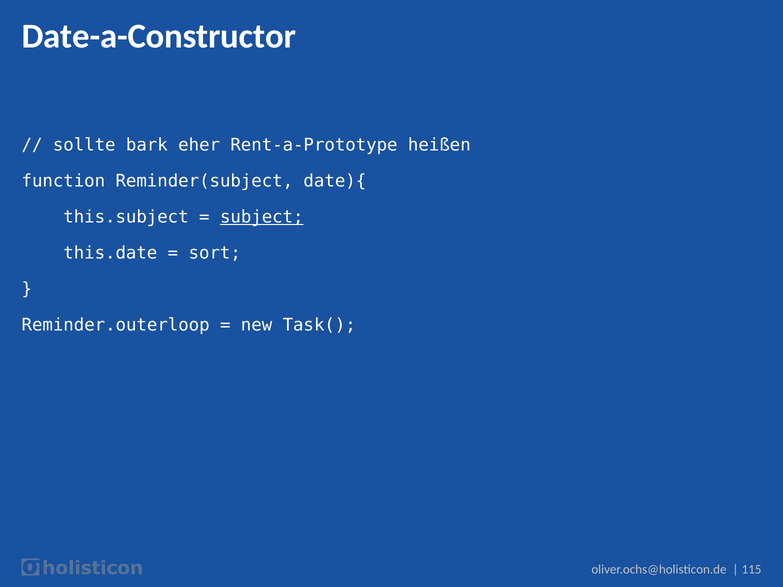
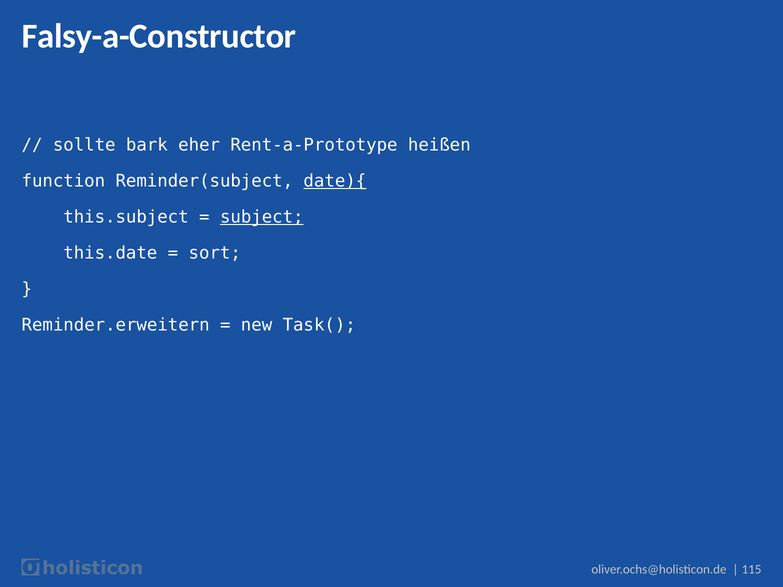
Date-a-Constructor: Date-a-Constructor -> Falsy-a-Constructor
date){ underline: none -> present
Reminder.outerloop: Reminder.outerloop -> Reminder.erweitern
